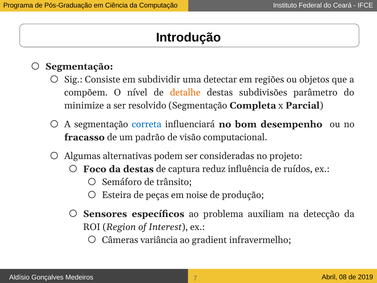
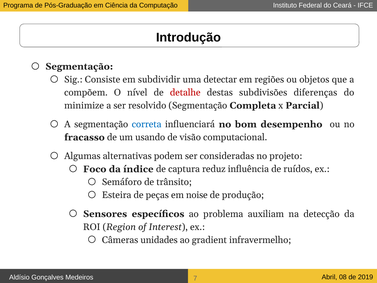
detalhe colour: orange -> red
parâmetro: parâmetro -> diferenças
padrão: padrão -> usando
da destas: destas -> índice
variância: variância -> unidades
